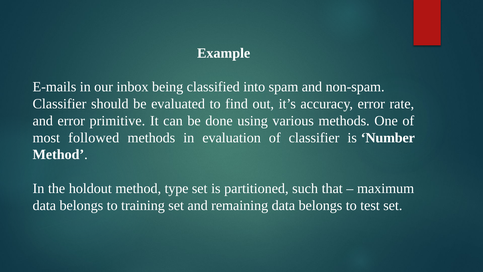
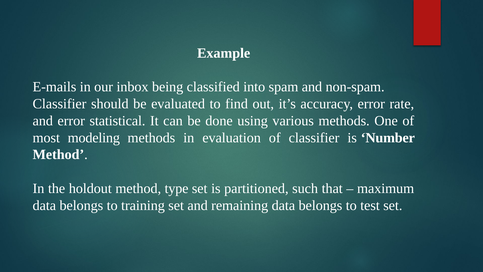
primitive: primitive -> statistical
followed: followed -> modeling
